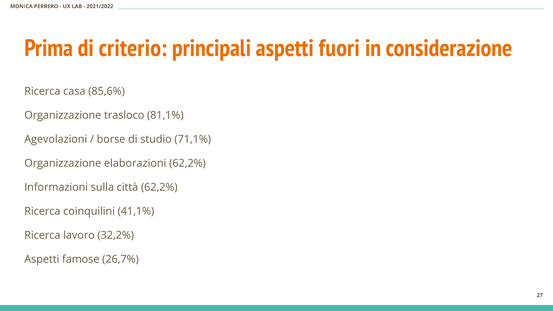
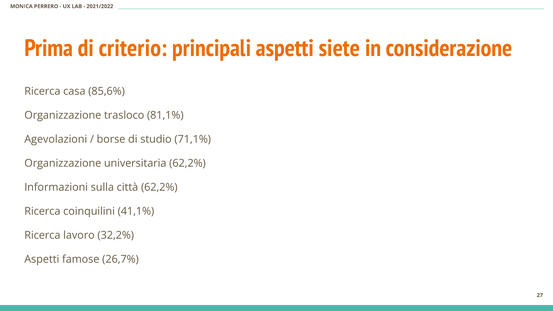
fuori: fuori -> siete
elaborazioni: elaborazioni -> universitaria
